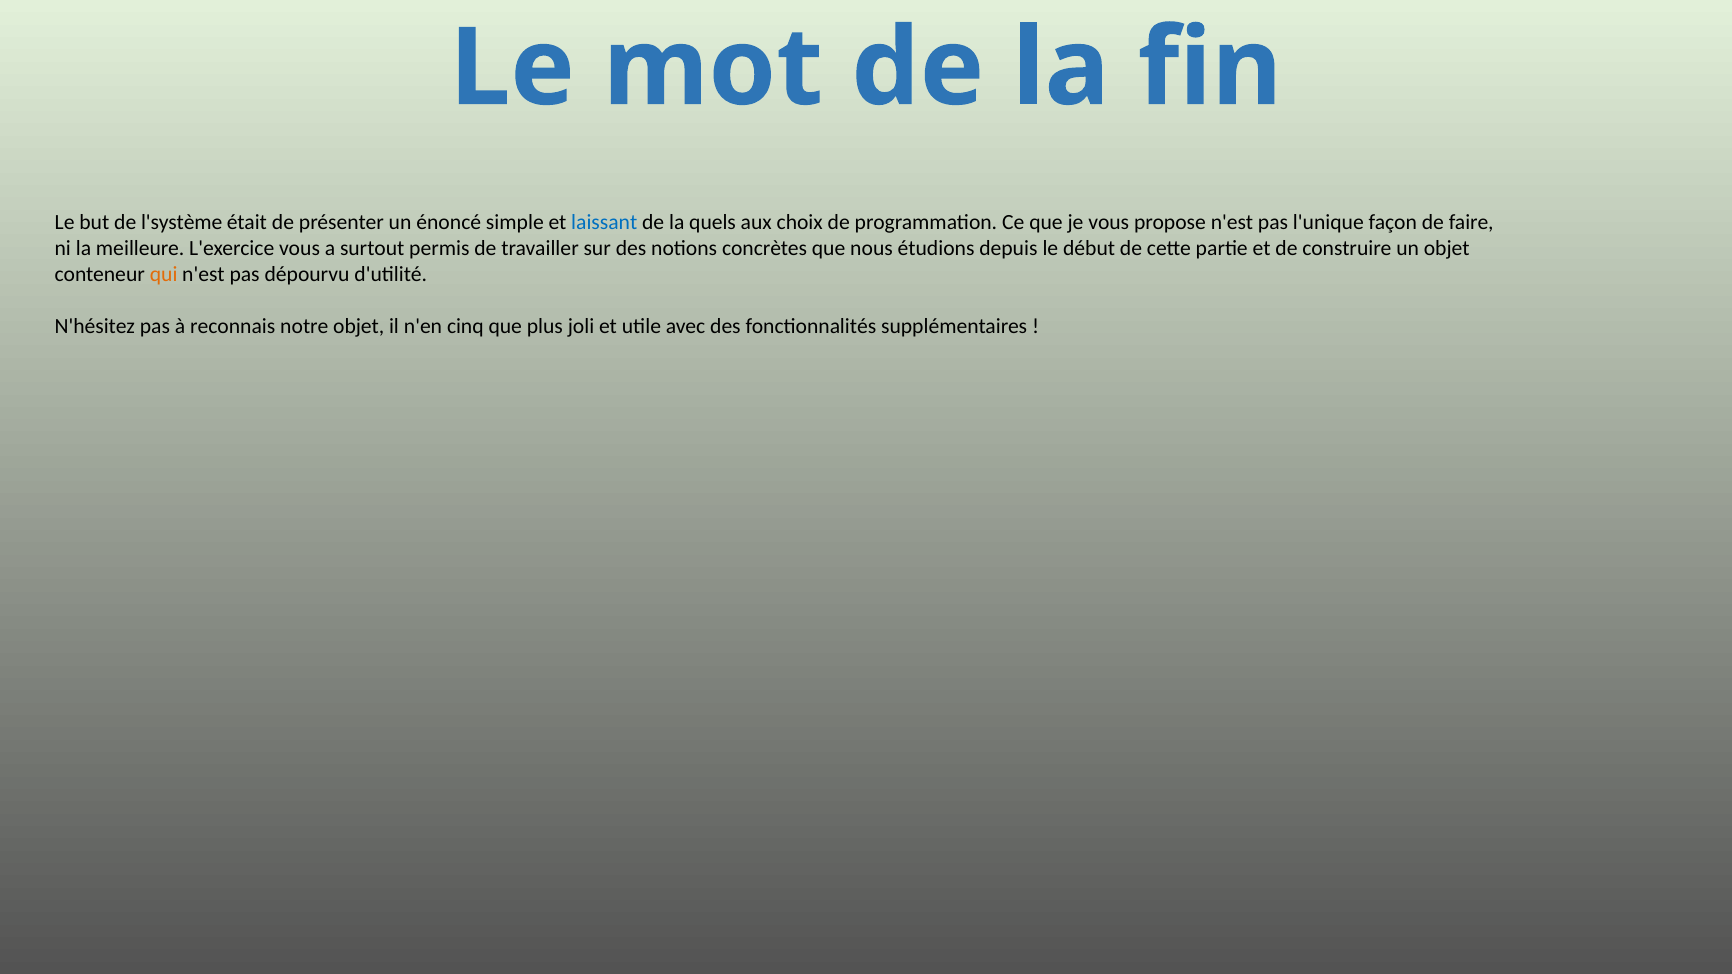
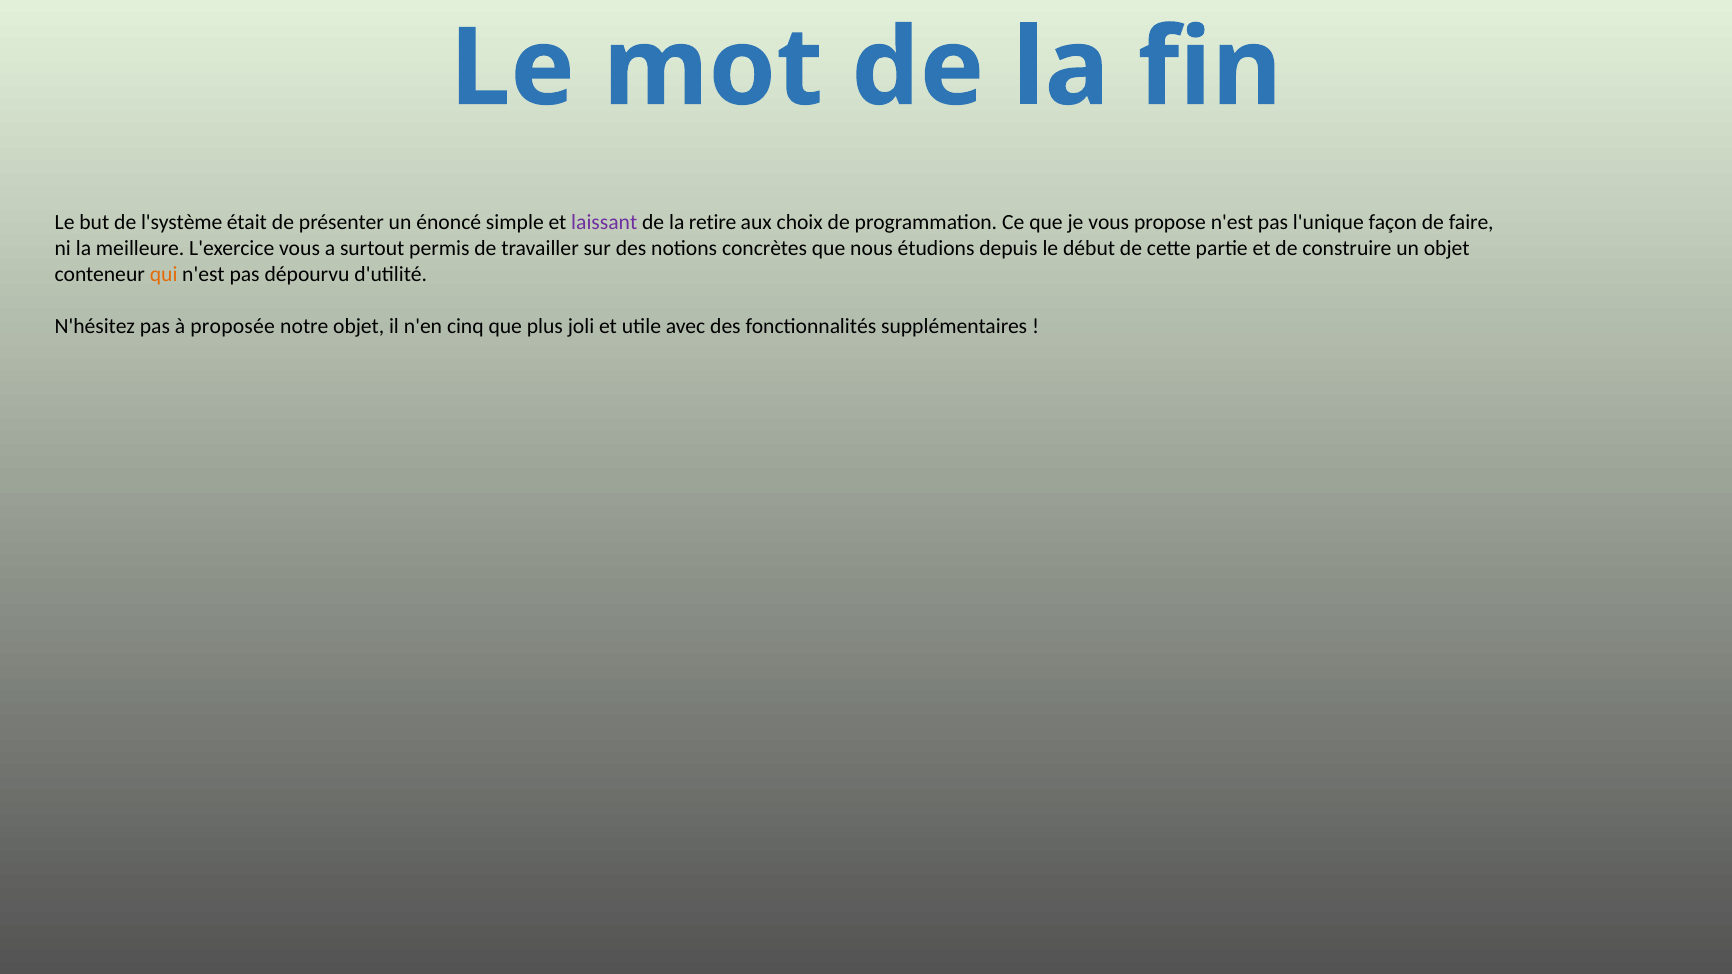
laissant colour: blue -> purple
quels: quels -> retire
reconnais: reconnais -> proposée
